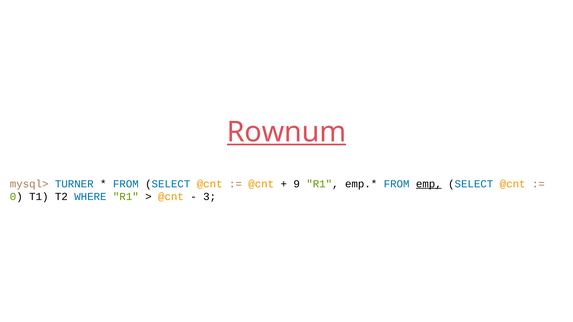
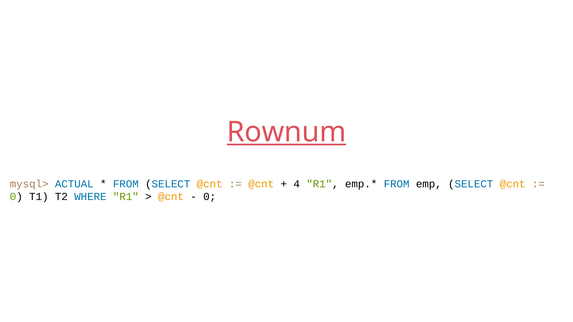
TURNER: TURNER -> ACTUAL
9: 9 -> 4
emp underline: present -> none
3 at (210, 197): 3 -> 0
